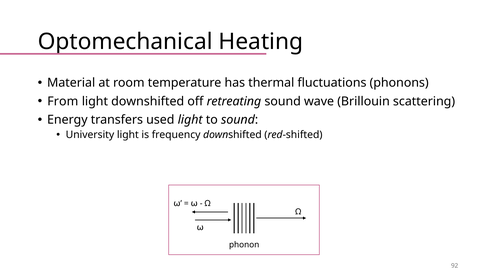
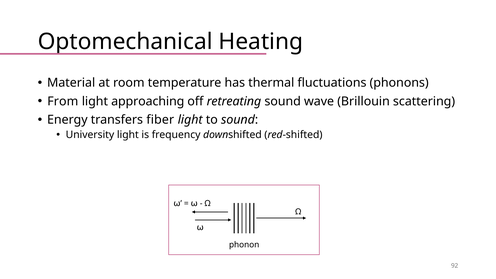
light downshifted: downshifted -> approaching
used: used -> fiber
